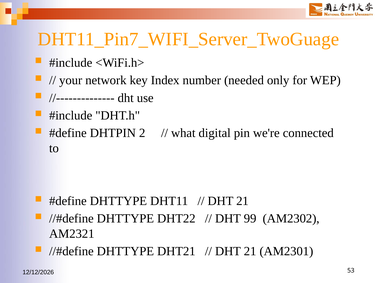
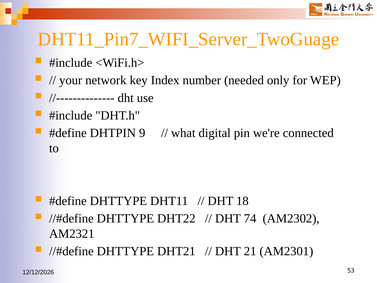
2: 2 -> 9
21 at (242, 201): 21 -> 18
99: 99 -> 74
